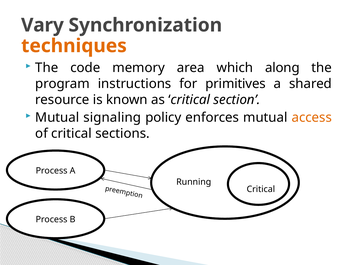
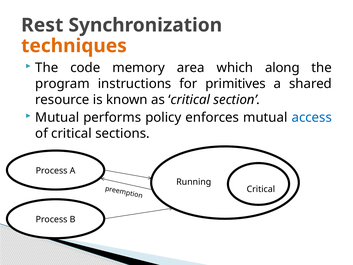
Vary: Vary -> Rest
signaling: signaling -> performs
access colour: orange -> blue
